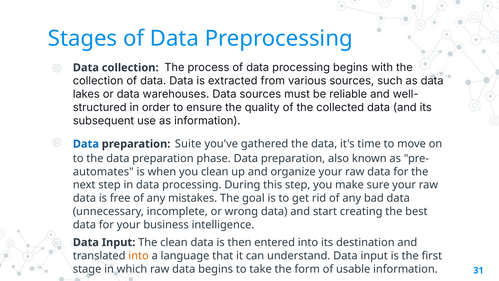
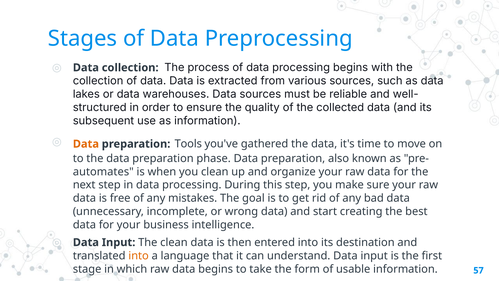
Data at (86, 144) colour: blue -> orange
Suite: Suite -> Tools
31: 31 -> 57
